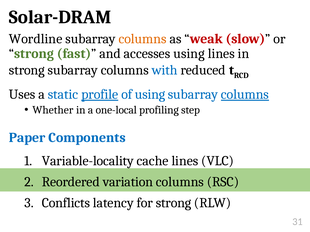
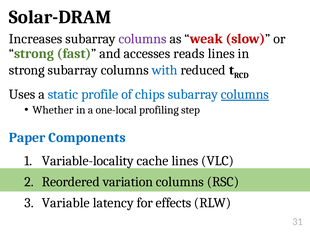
Wordline: Wordline -> Increases
columns at (143, 39) colour: orange -> purple
accesses using: using -> reads
profile underline: present -> none
of using: using -> chips
Conflicts: Conflicts -> Variable
for strong: strong -> effects
